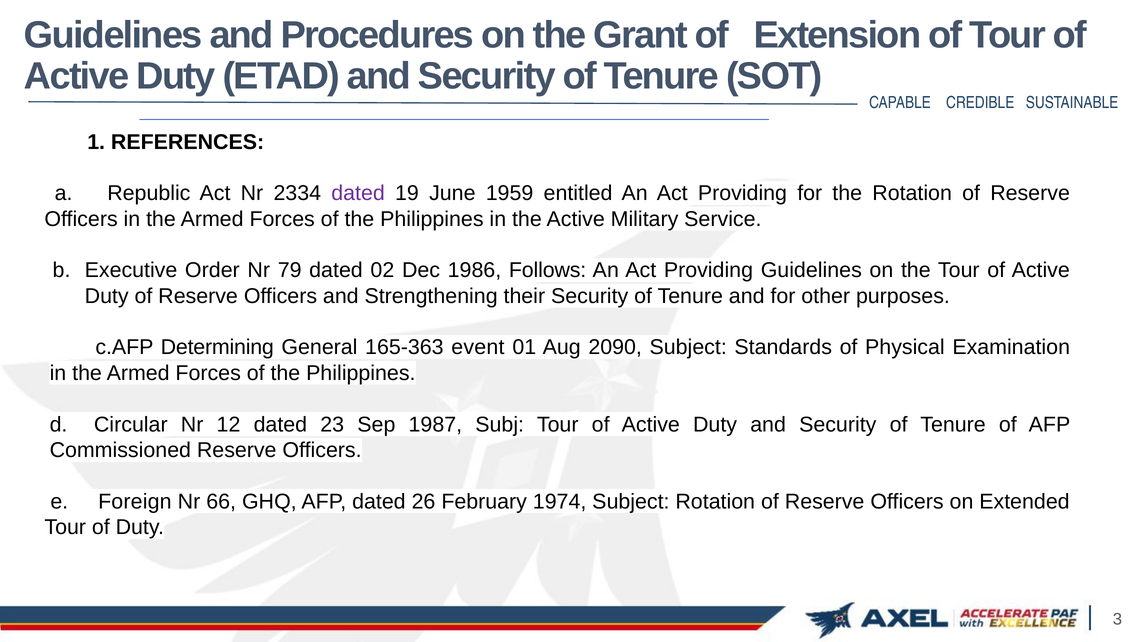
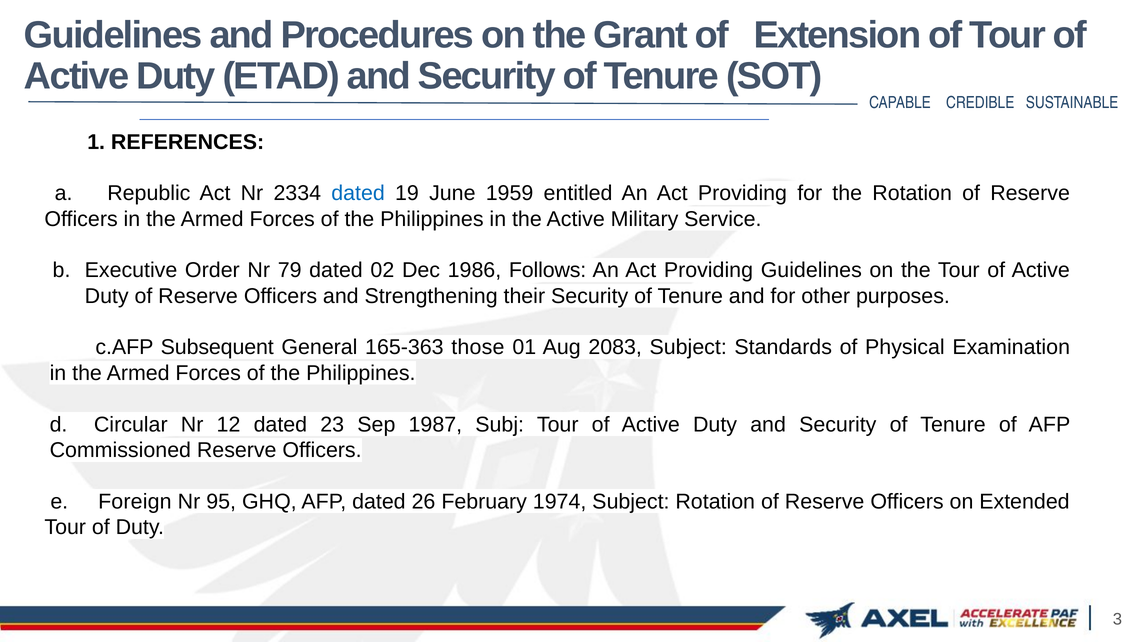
dated at (358, 193) colour: purple -> blue
Determining: Determining -> Subsequent
event: event -> those
2090: 2090 -> 2083
66: 66 -> 95
